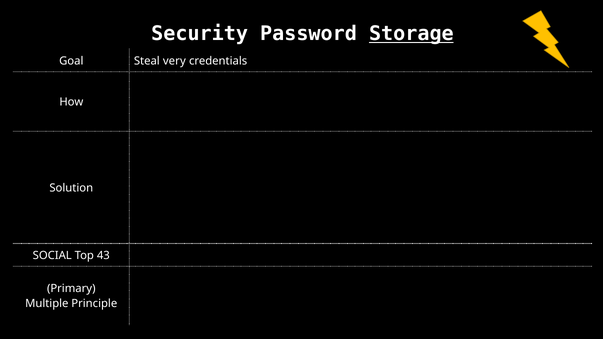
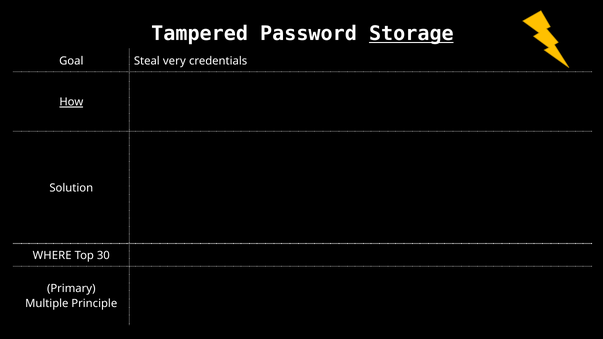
Security: Security -> Tampered
How underline: none -> present
SOCIAL: SOCIAL -> WHERE
43: 43 -> 30
